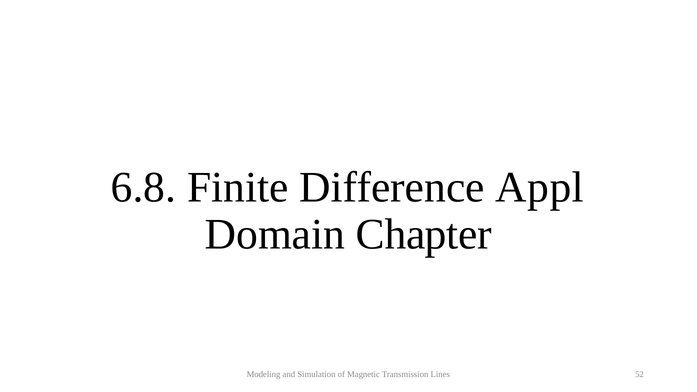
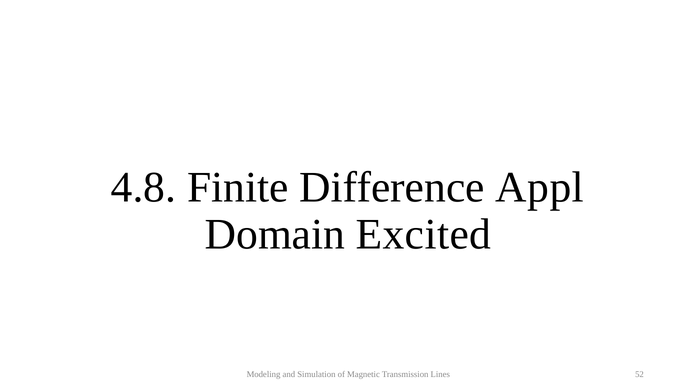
6.8: 6.8 -> 4.8
Chapter: Chapter -> Excited
